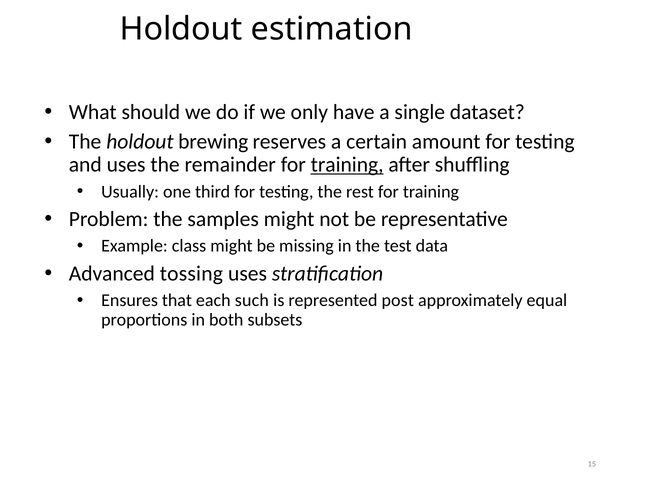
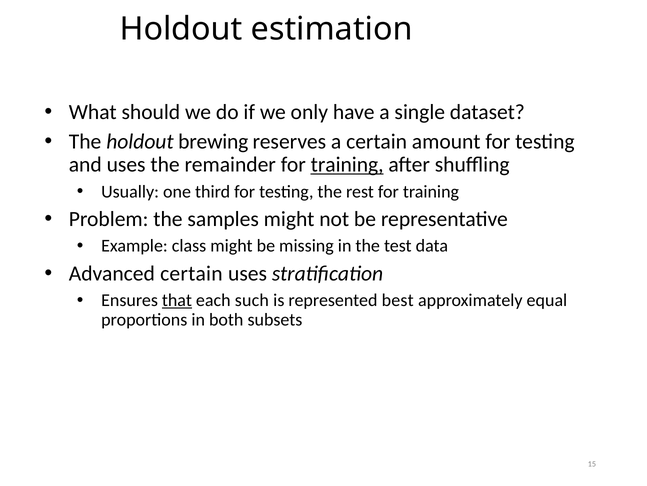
Advanced tossing: tossing -> certain
that underline: none -> present
post: post -> best
